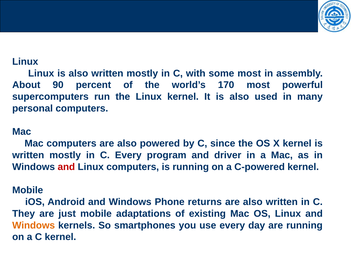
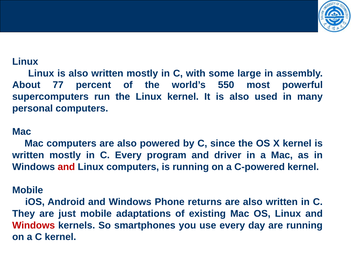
some most: most -> large
90: 90 -> 77
170: 170 -> 550
Windows at (34, 226) colour: orange -> red
